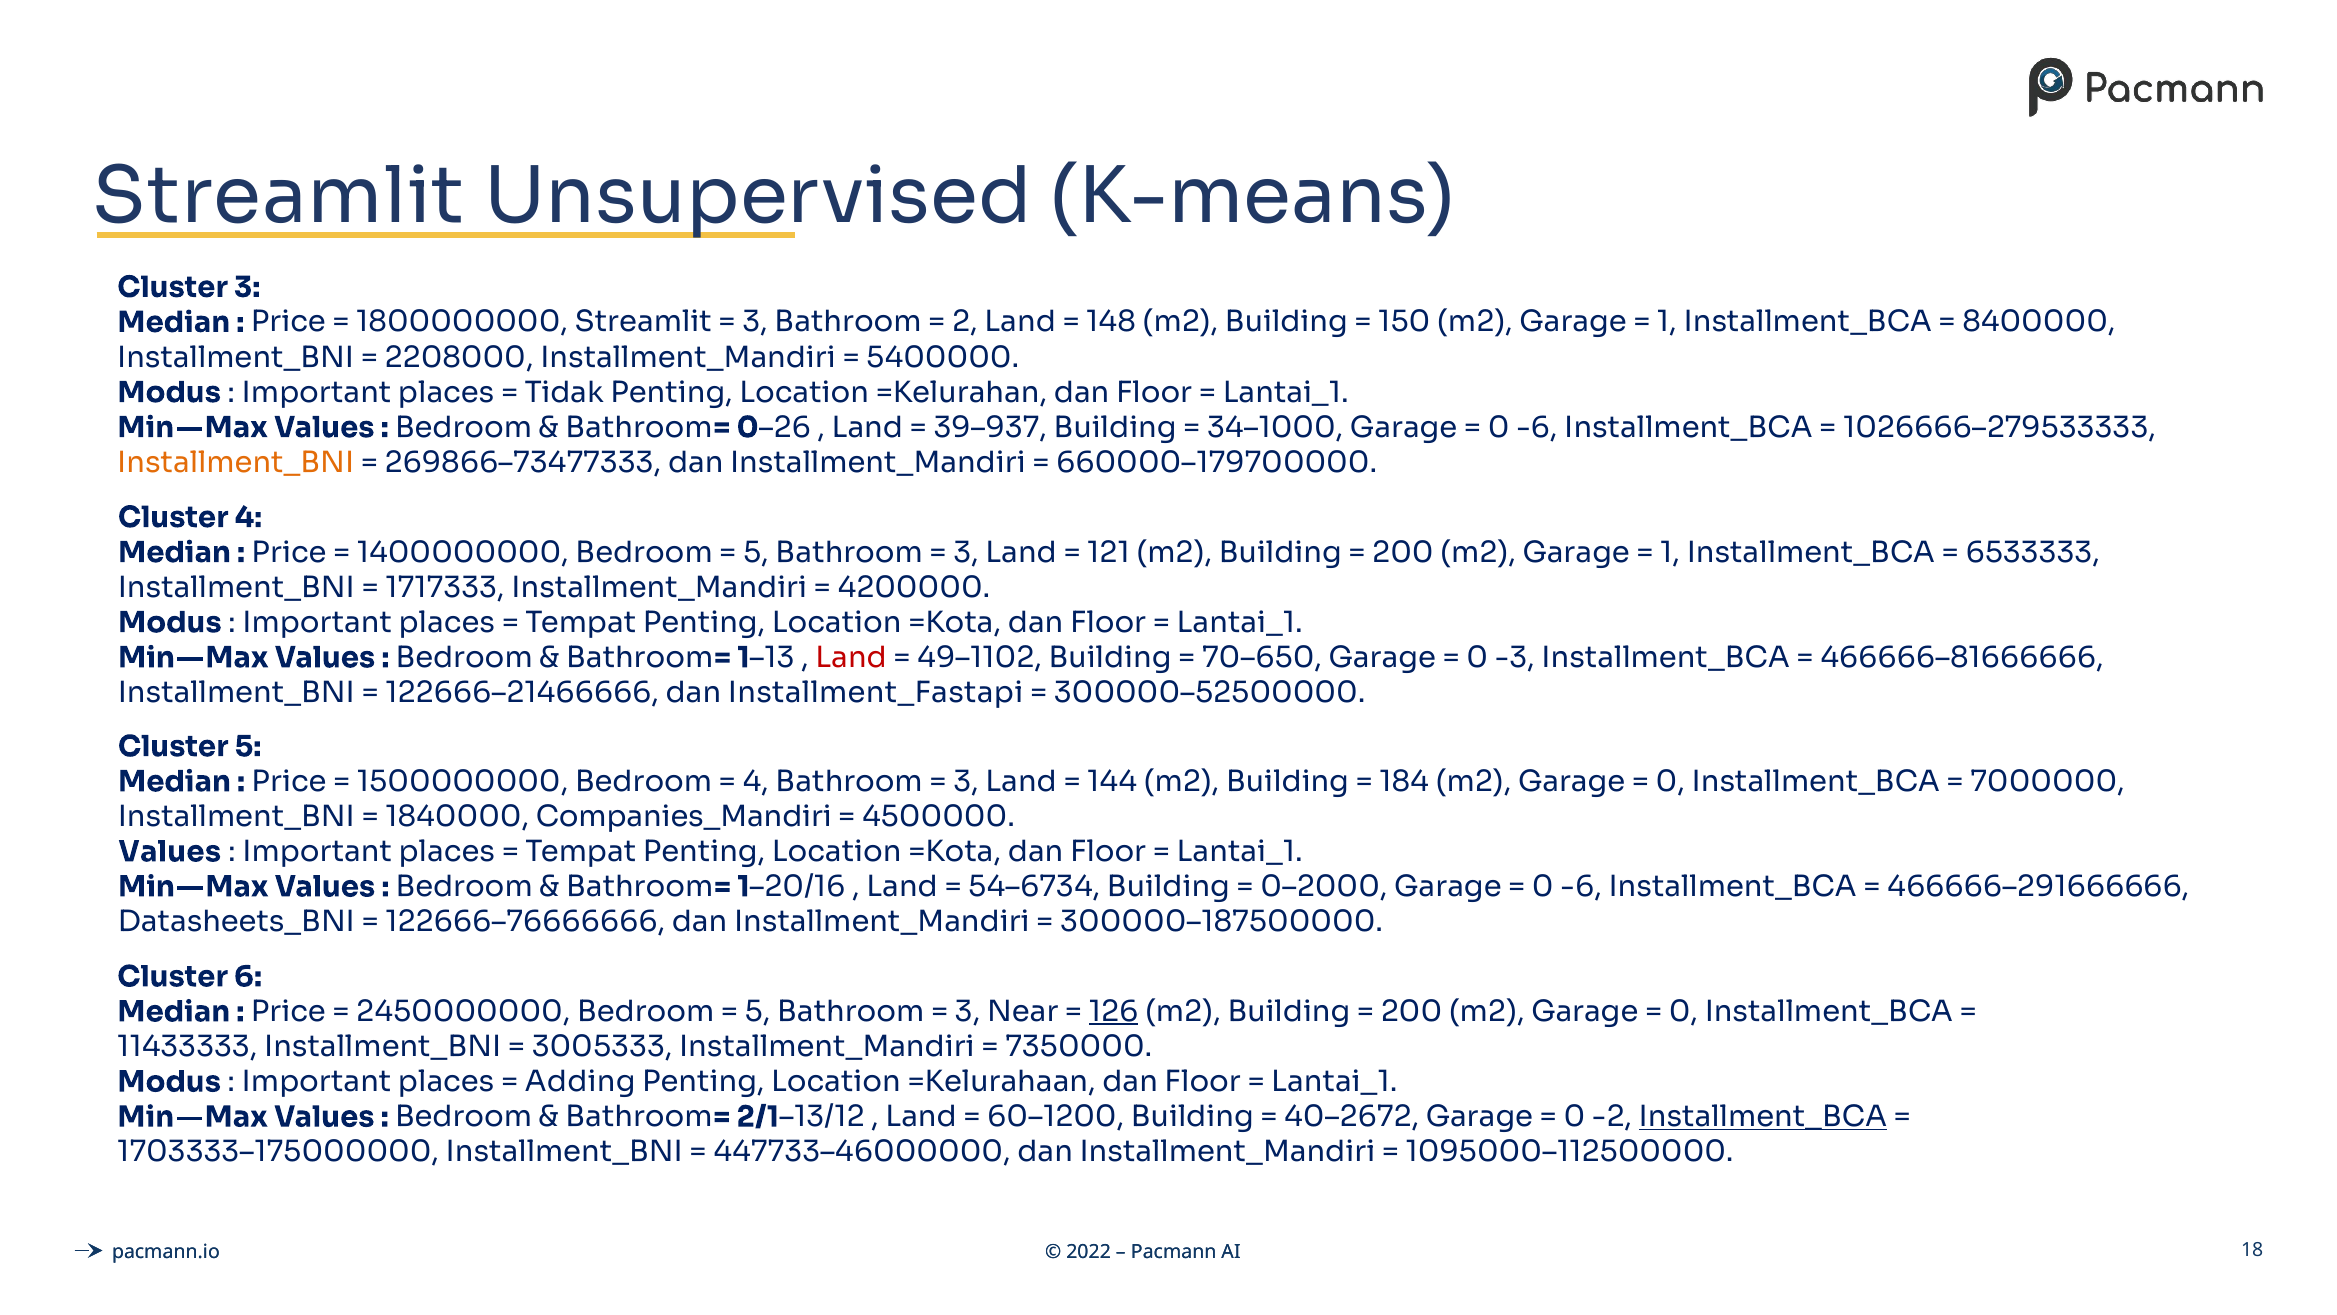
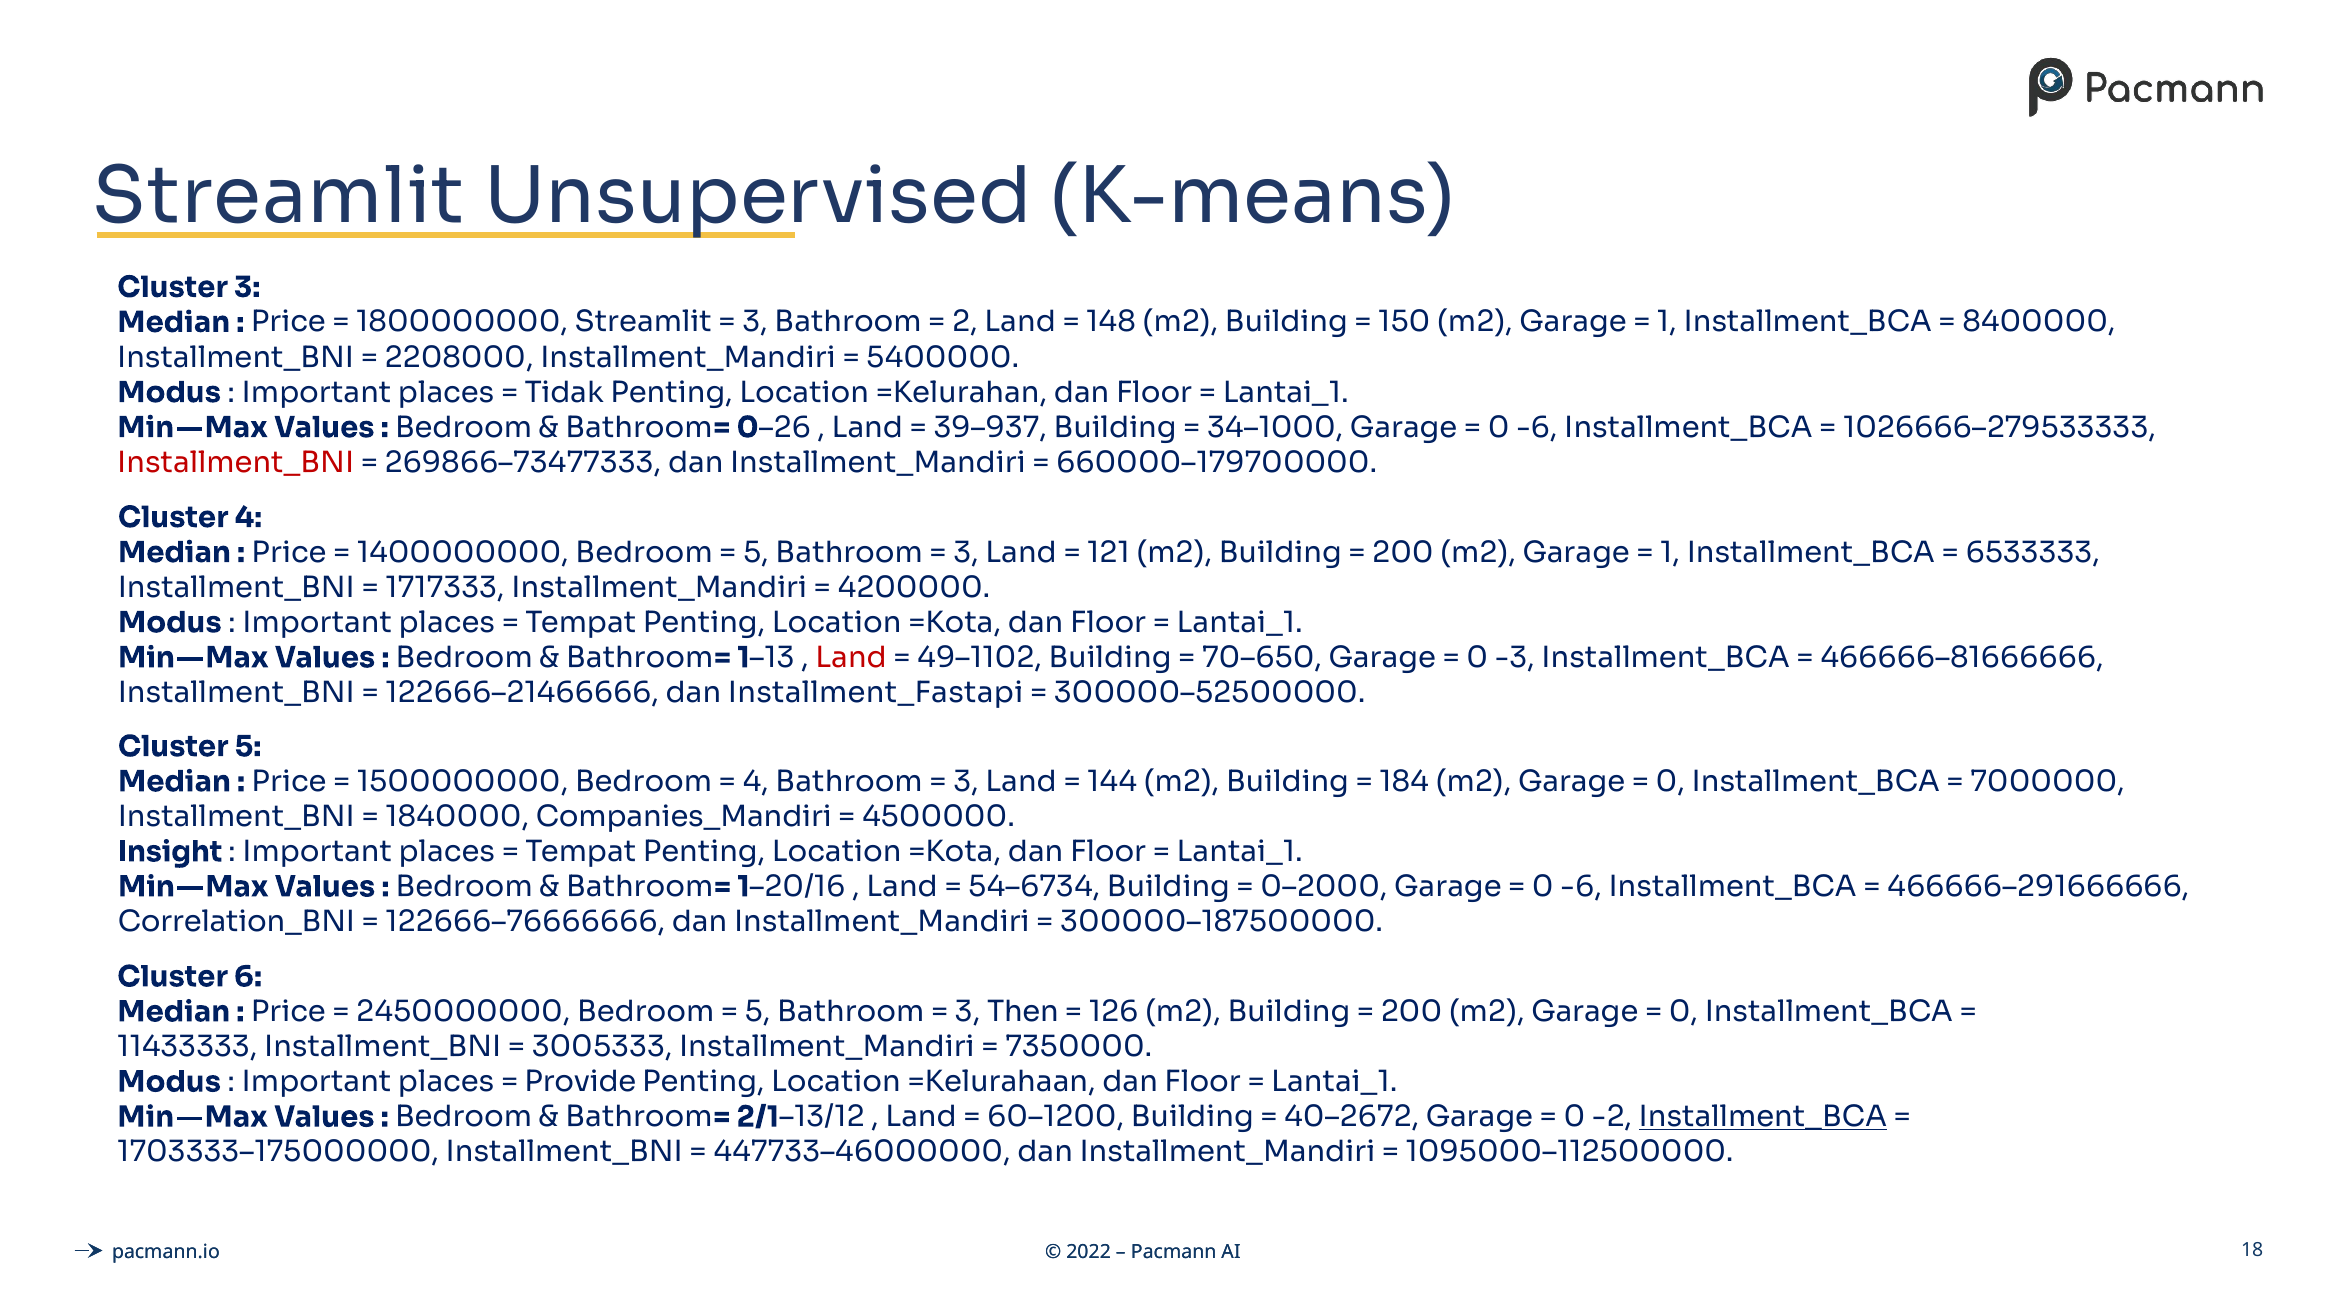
Installment_BNI at (236, 462) colour: orange -> red
Values at (170, 851): Values -> Insight
Datasheets_BNI: Datasheets_BNI -> Correlation_BNI
Near: Near -> Then
126 underline: present -> none
Adding: Adding -> Provide
